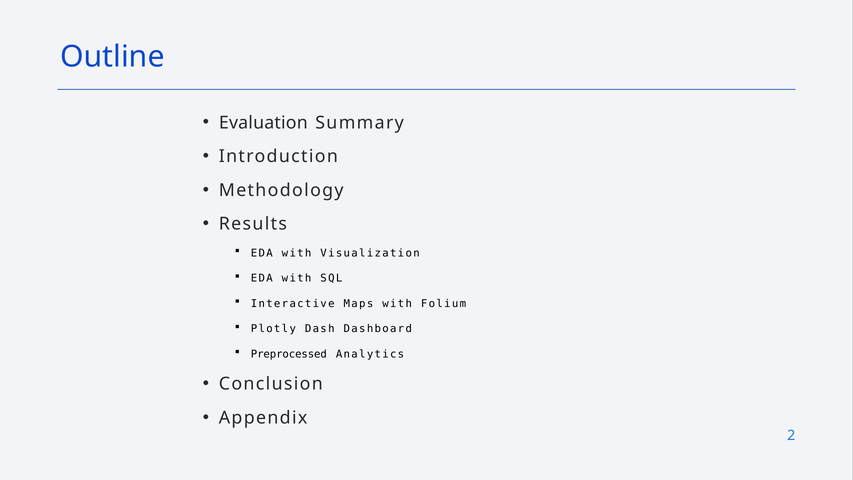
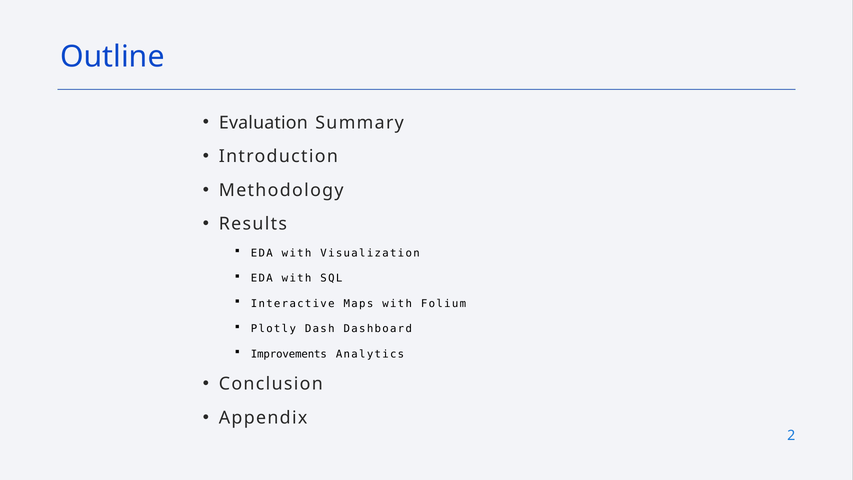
Preprocessed: Preprocessed -> Improvements
